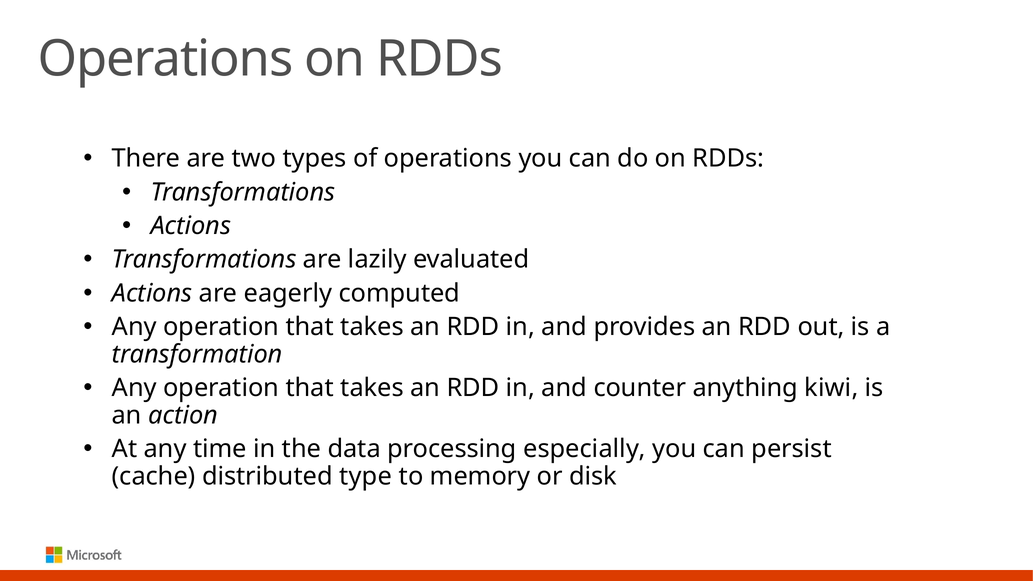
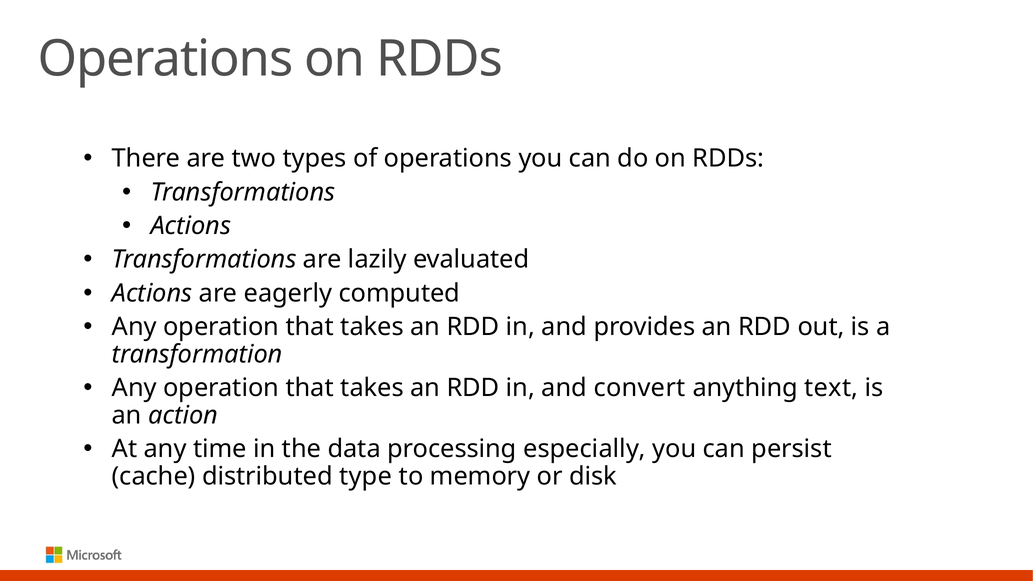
counter: counter -> convert
kiwi: kiwi -> text
